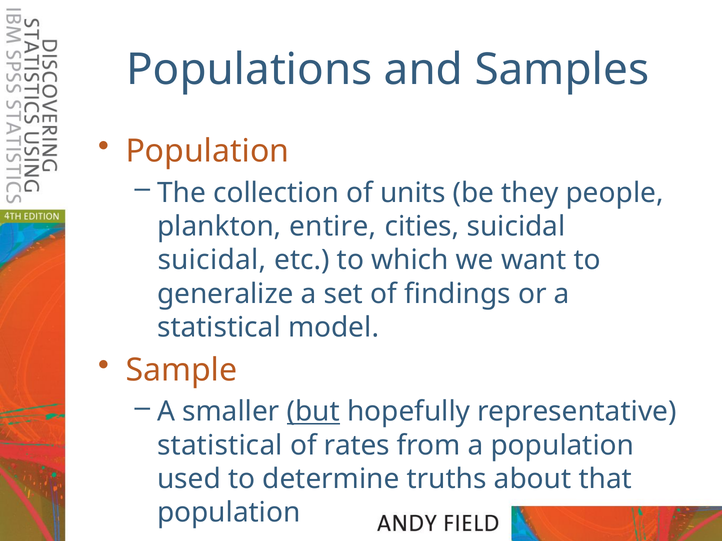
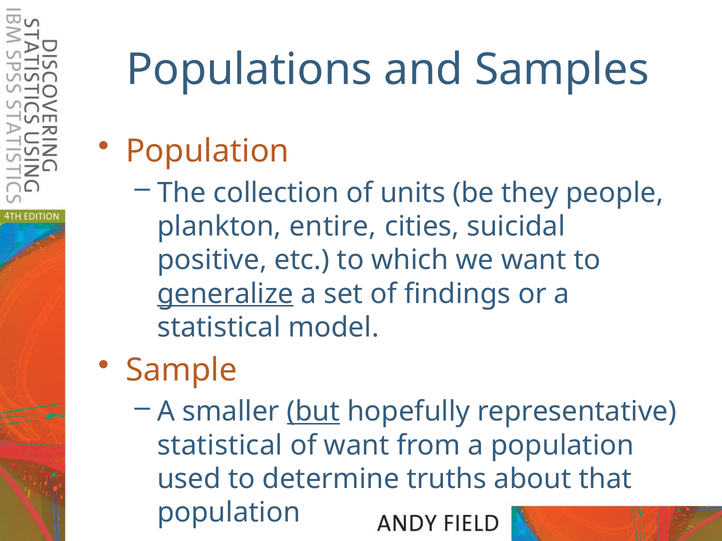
suicidal at (212, 260): suicidal -> positive
generalize underline: none -> present
of rates: rates -> want
